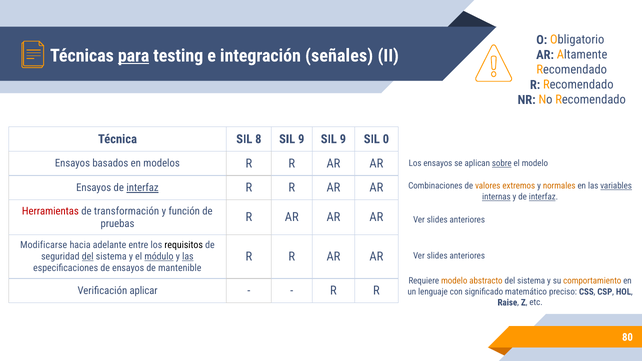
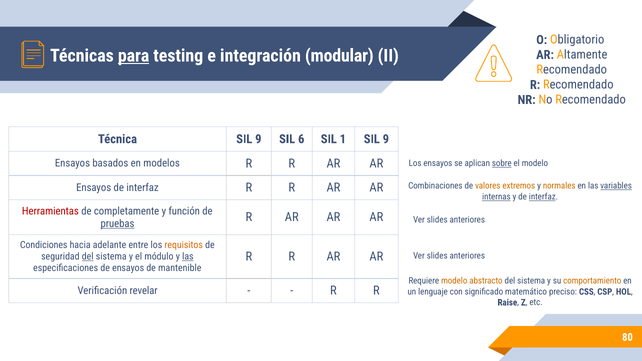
señales: señales -> modular
Técnica SIL 8: 8 -> 9
9 at (301, 139): 9 -> 6
9 at (343, 139): 9 -> 1
0 at (386, 139): 0 -> 9
interfaz at (143, 188) underline: present -> none
transformación: transformación -> completamente
pruebas underline: none -> present
Modificarse: Modificarse -> Condiciones
requisitos colour: black -> orange
módulo underline: present -> none
aplicar: aplicar -> revelar
